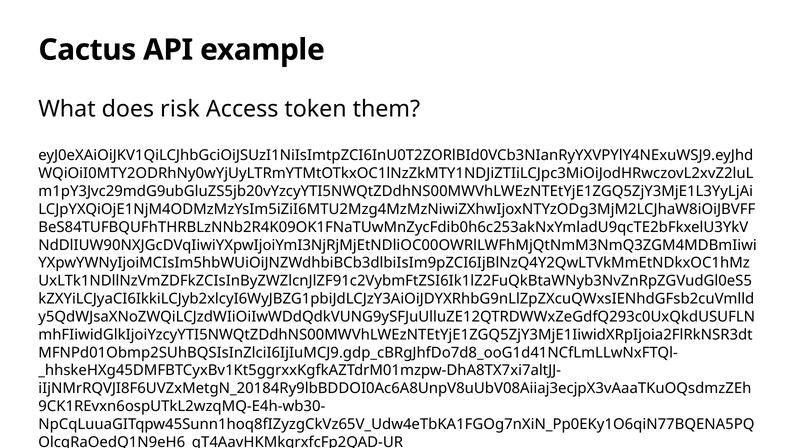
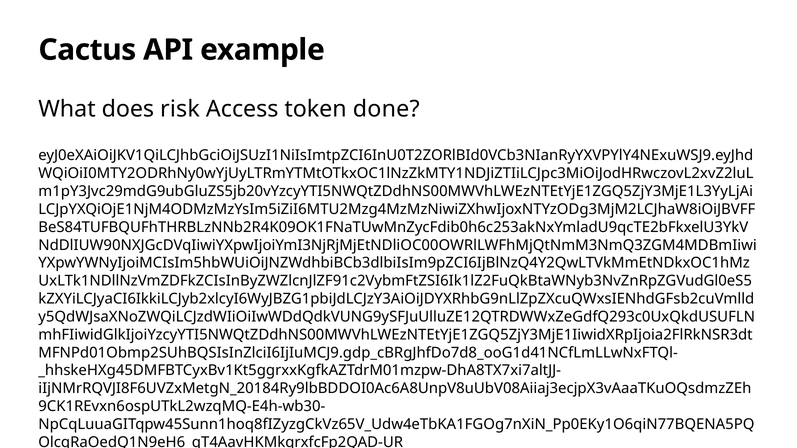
them: them -> done
